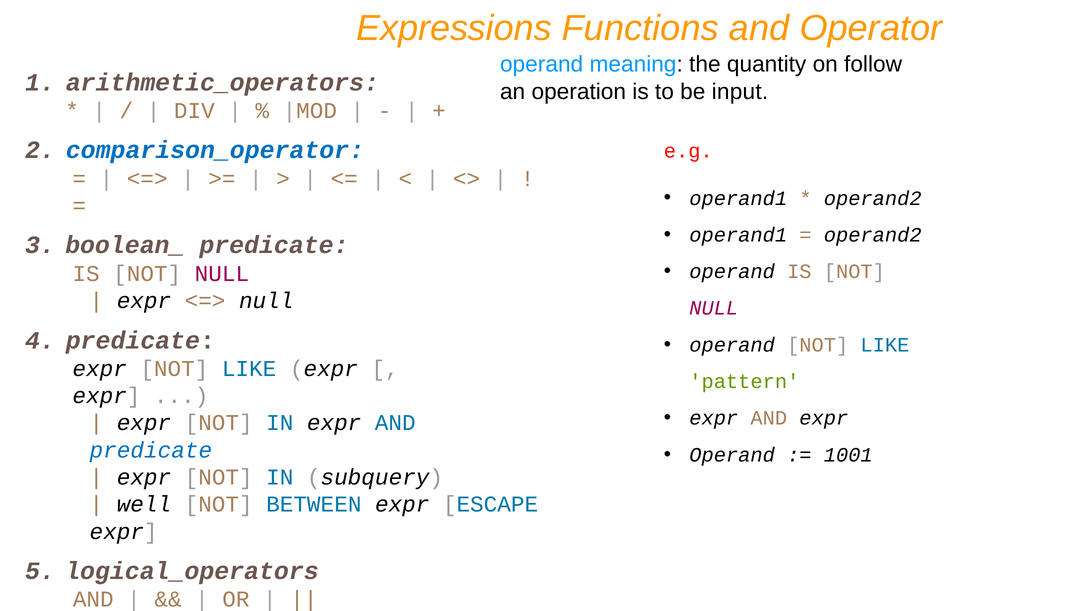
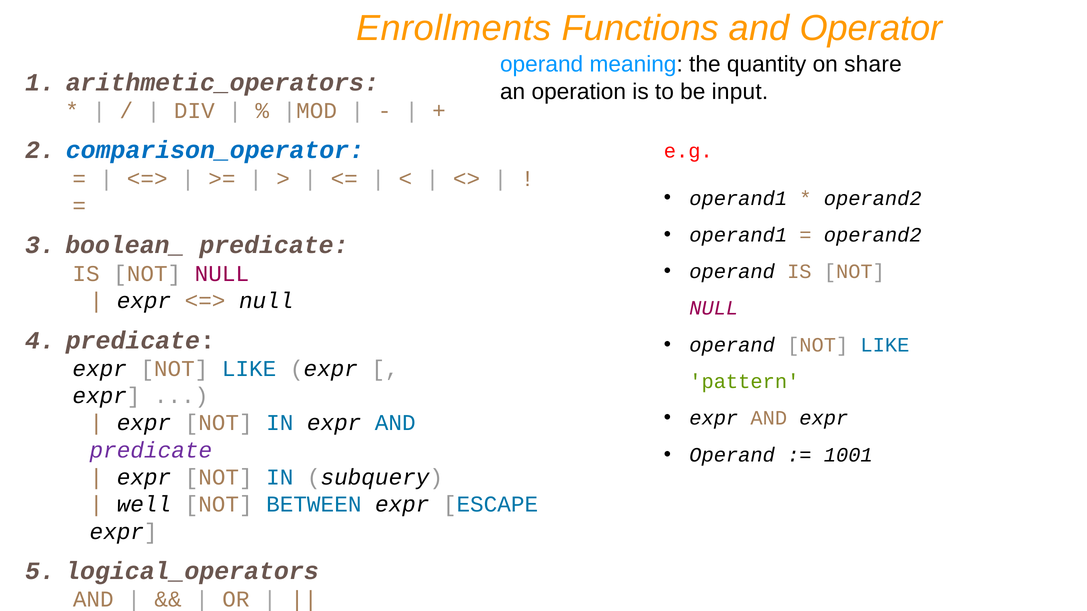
Expressions: Expressions -> Enrollments
follow: follow -> share
predicate at (151, 450) colour: blue -> purple
